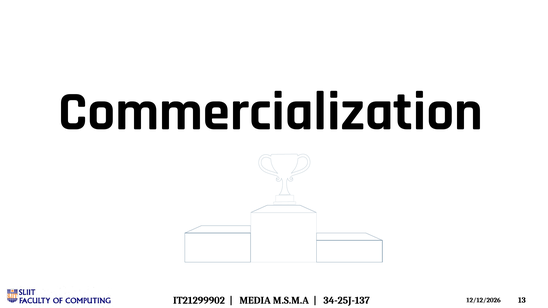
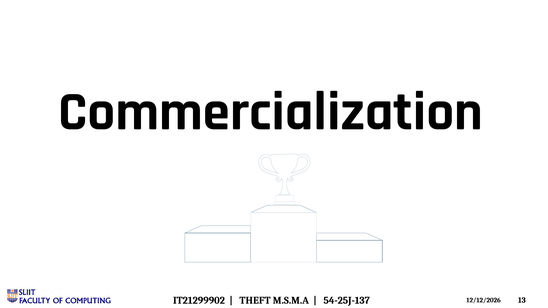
MEDIA: MEDIA -> THEFT
34-25J-137: 34-25J-137 -> 54-25J-137
